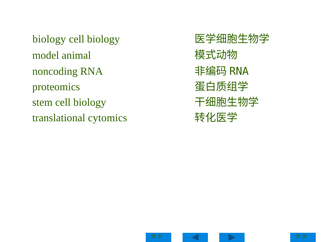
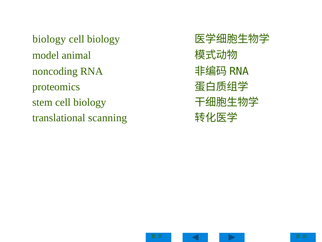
cytomics: cytomics -> scanning
